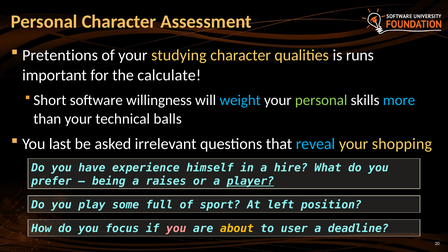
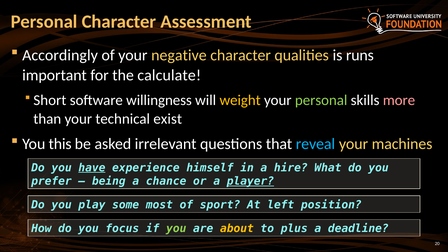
Pretentions: Pretentions -> Accordingly
studying: studying -> negative
weight colour: light blue -> yellow
more colour: light blue -> pink
balls: balls -> exist
last: last -> this
shopping: shopping -> machines
have underline: none -> present
raises: raises -> chance
full: full -> most
you at (176, 229) colour: pink -> light green
user: user -> plus
